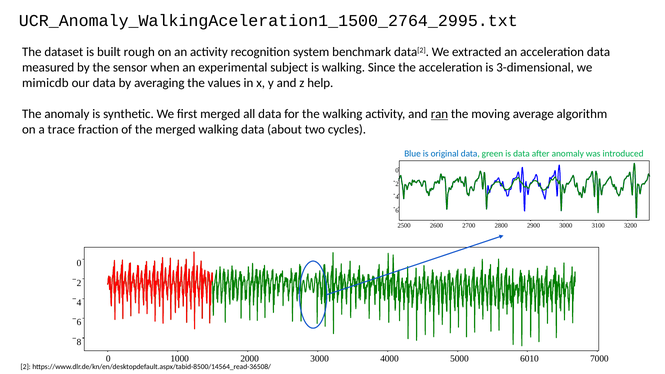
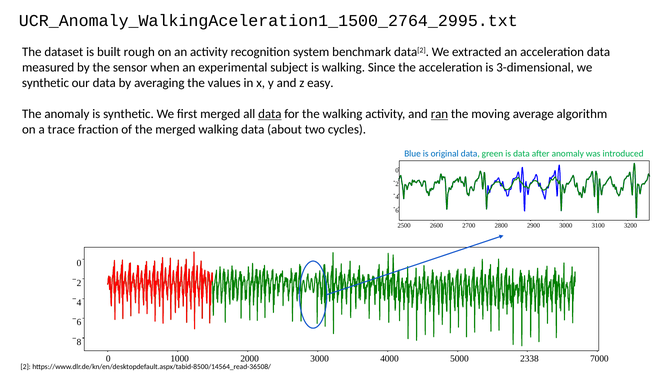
mimicdb at (45, 83): mimicdb -> synthetic
help: help -> easy
data at (270, 114) underline: none -> present
6010: 6010 -> 2338
